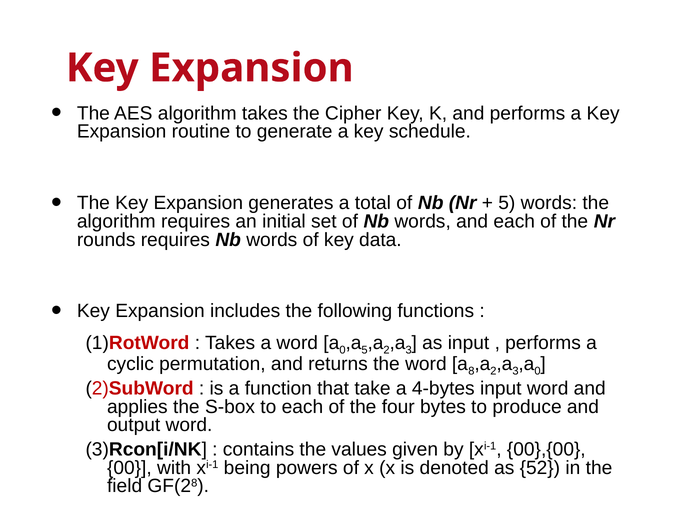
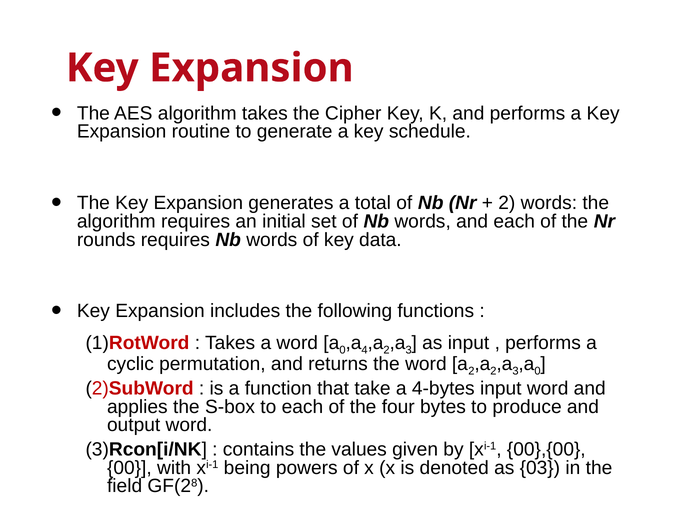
5 at (507, 203): 5 -> 2
5 at (365, 350): 5 -> 4
a 8: 8 -> 2
52: 52 -> 03
